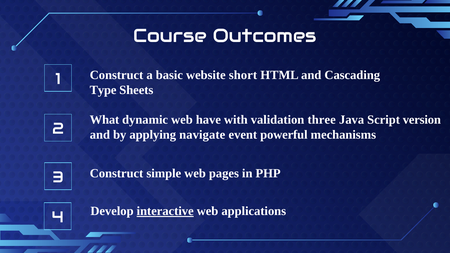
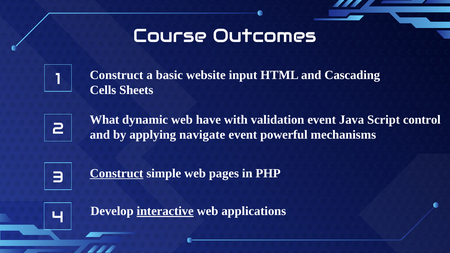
short: short -> input
Type: Type -> Cells
validation three: three -> event
version: version -> control
Construct at (117, 173) underline: none -> present
